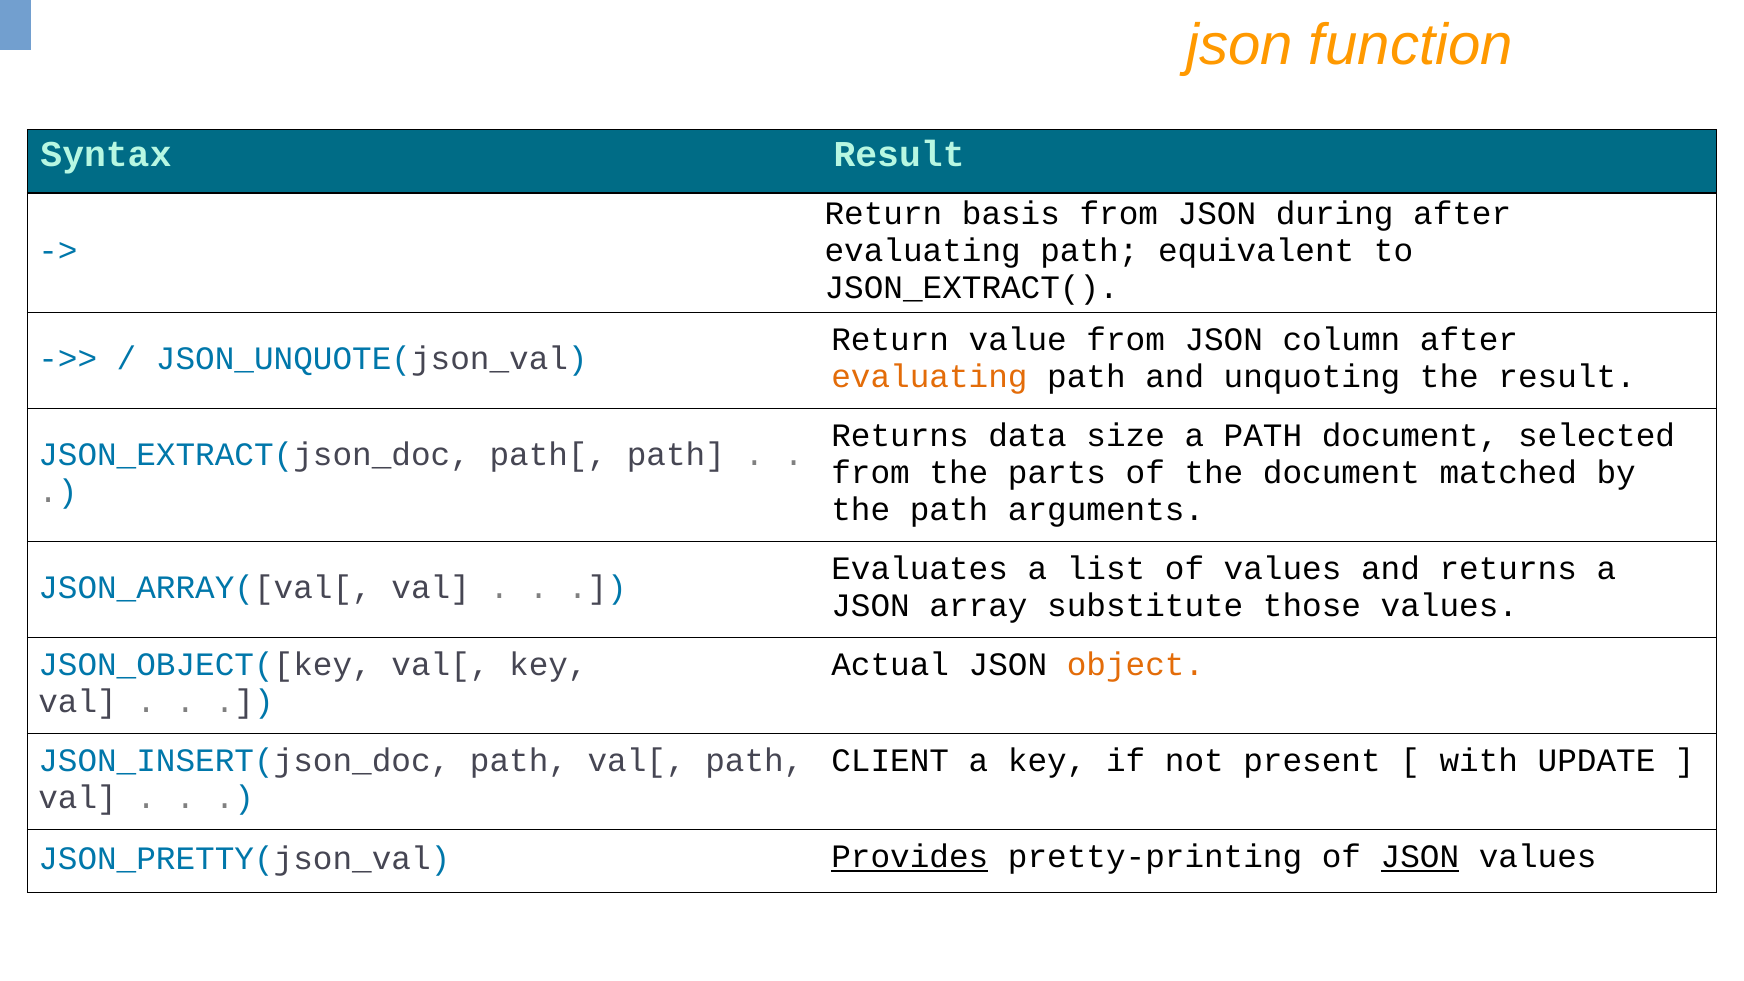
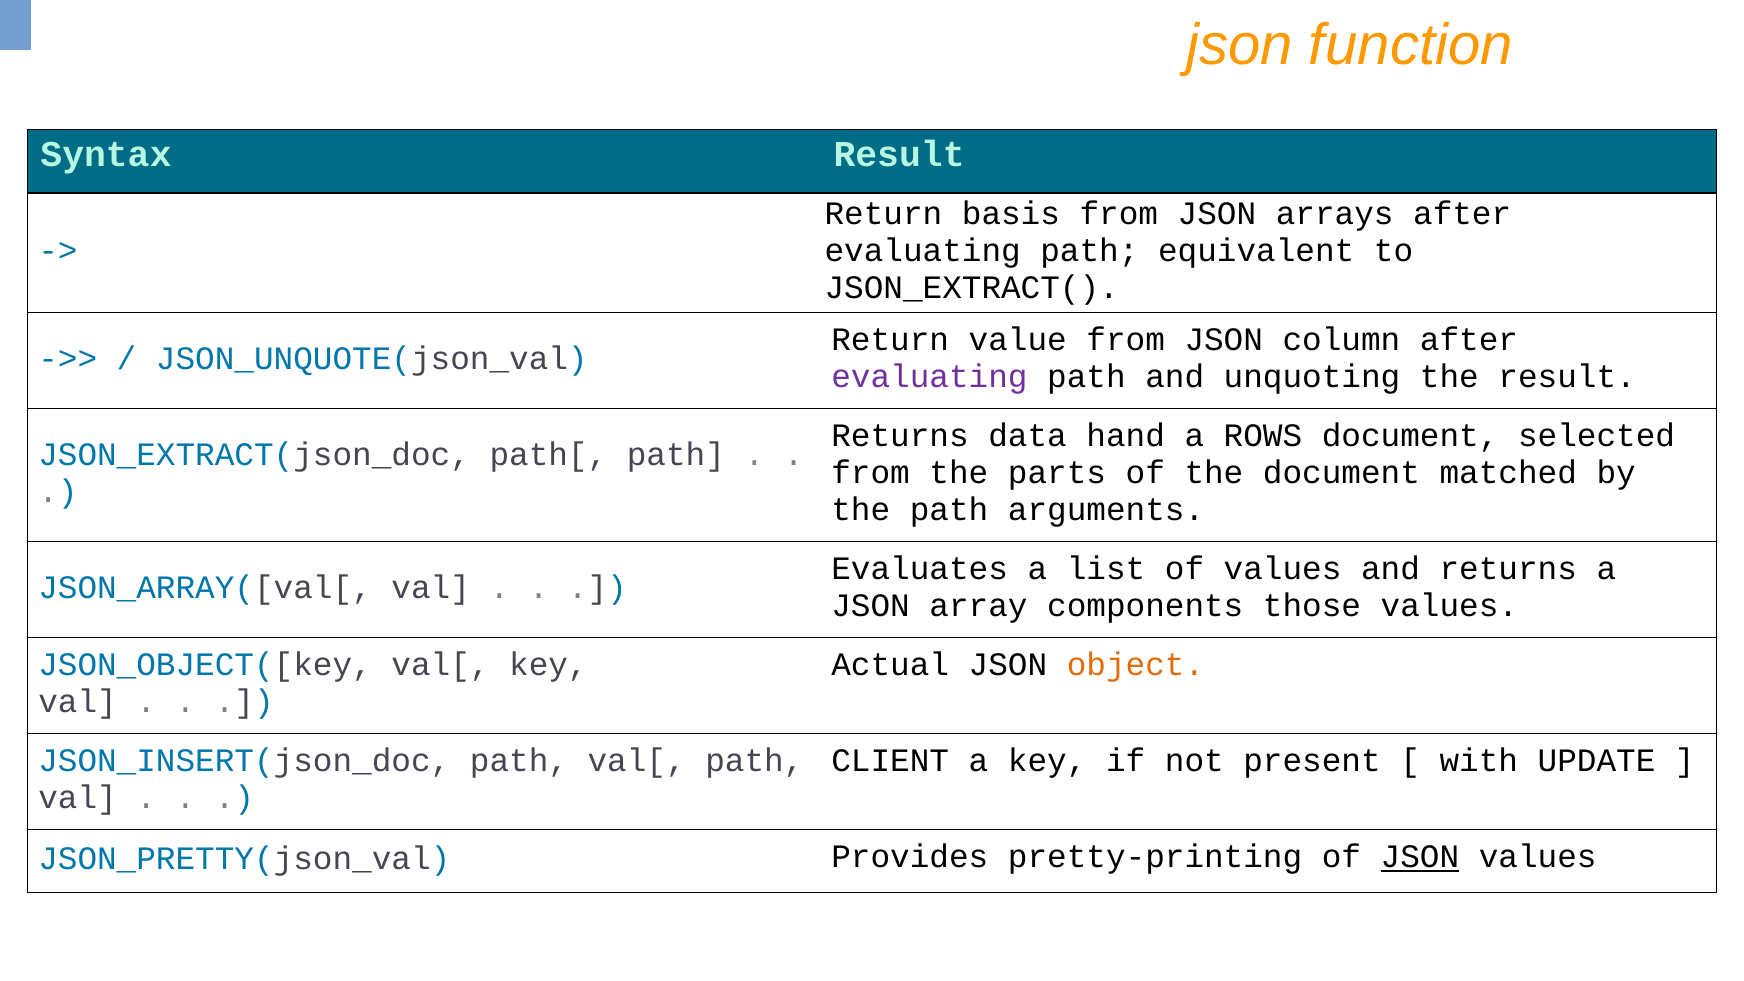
during: during -> arrays
evaluating at (929, 377) colour: orange -> purple
size: size -> hand
a PATH: PATH -> ROWS
substitute: substitute -> components
Provides underline: present -> none
